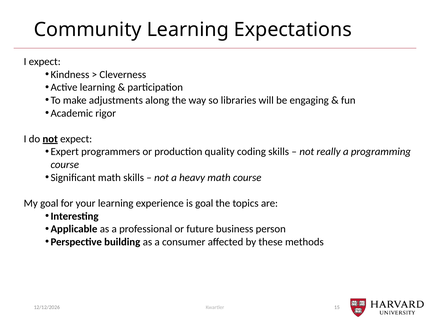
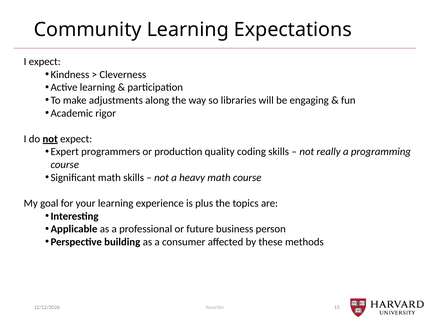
is goal: goal -> plus
